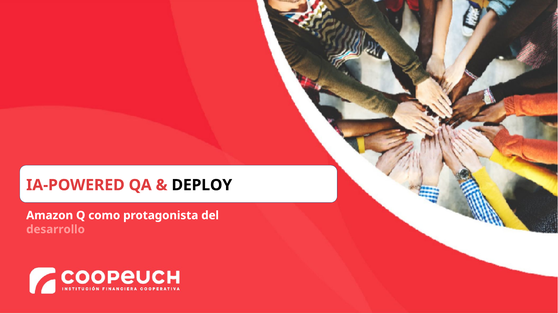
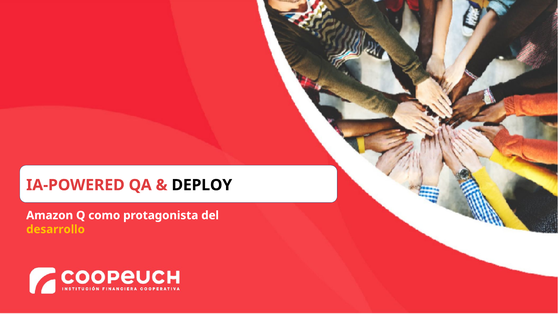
desarrollo colour: pink -> yellow
